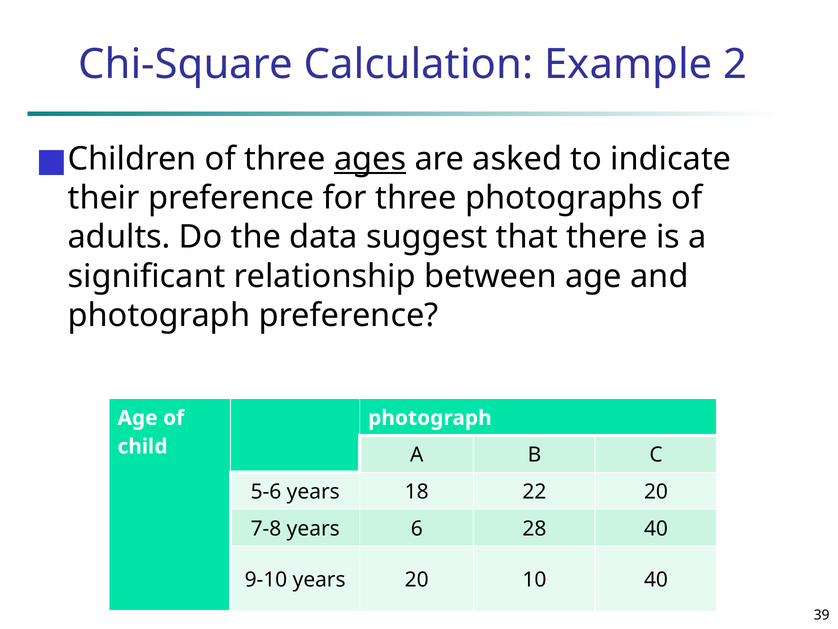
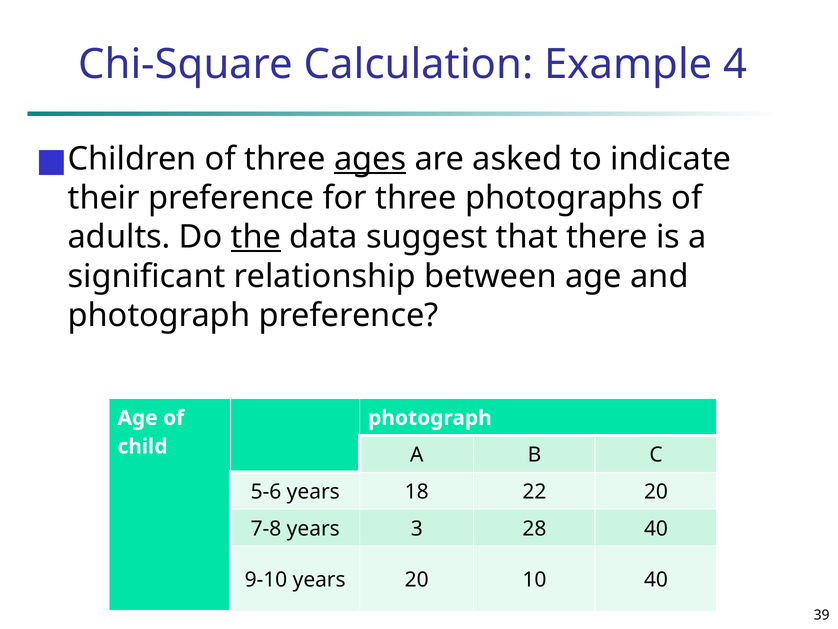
2: 2 -> 4
the underline: none -> present
6: 6 -> 3
